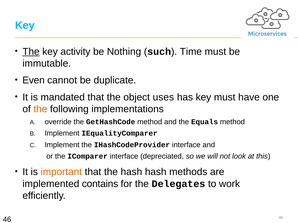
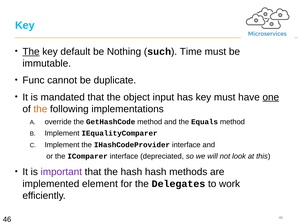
activity: activity -> default
Even: Even -> Func
uses: uses -> input
one underline: none -> present
important colour: orange -> purple
contains: contains -> element
